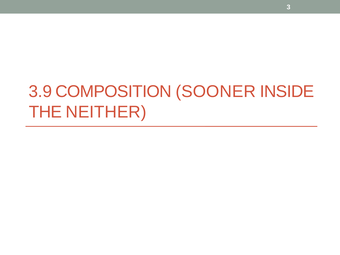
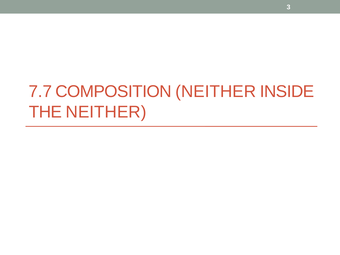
3.9: 3.9 -> 7.7
COMPOSITION SOONER: SOONER -> NEITHER
